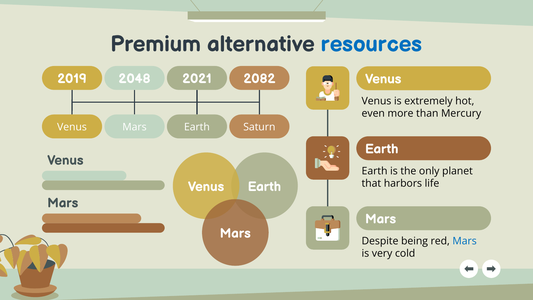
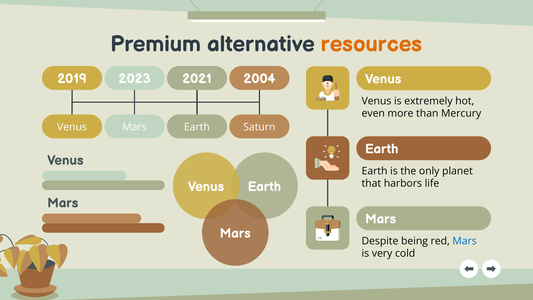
resources colour: blue -> orange
2048: 2048 -> 2023
2082: 2082 -> 2004
